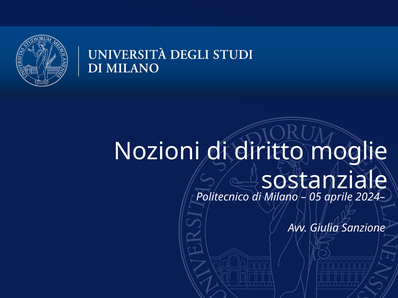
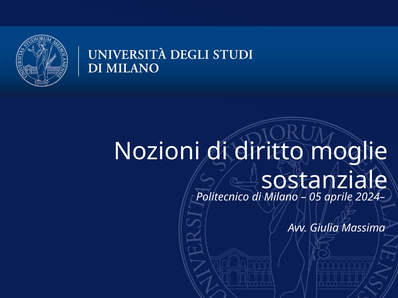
Sanzione: Sanzione -> Massima
